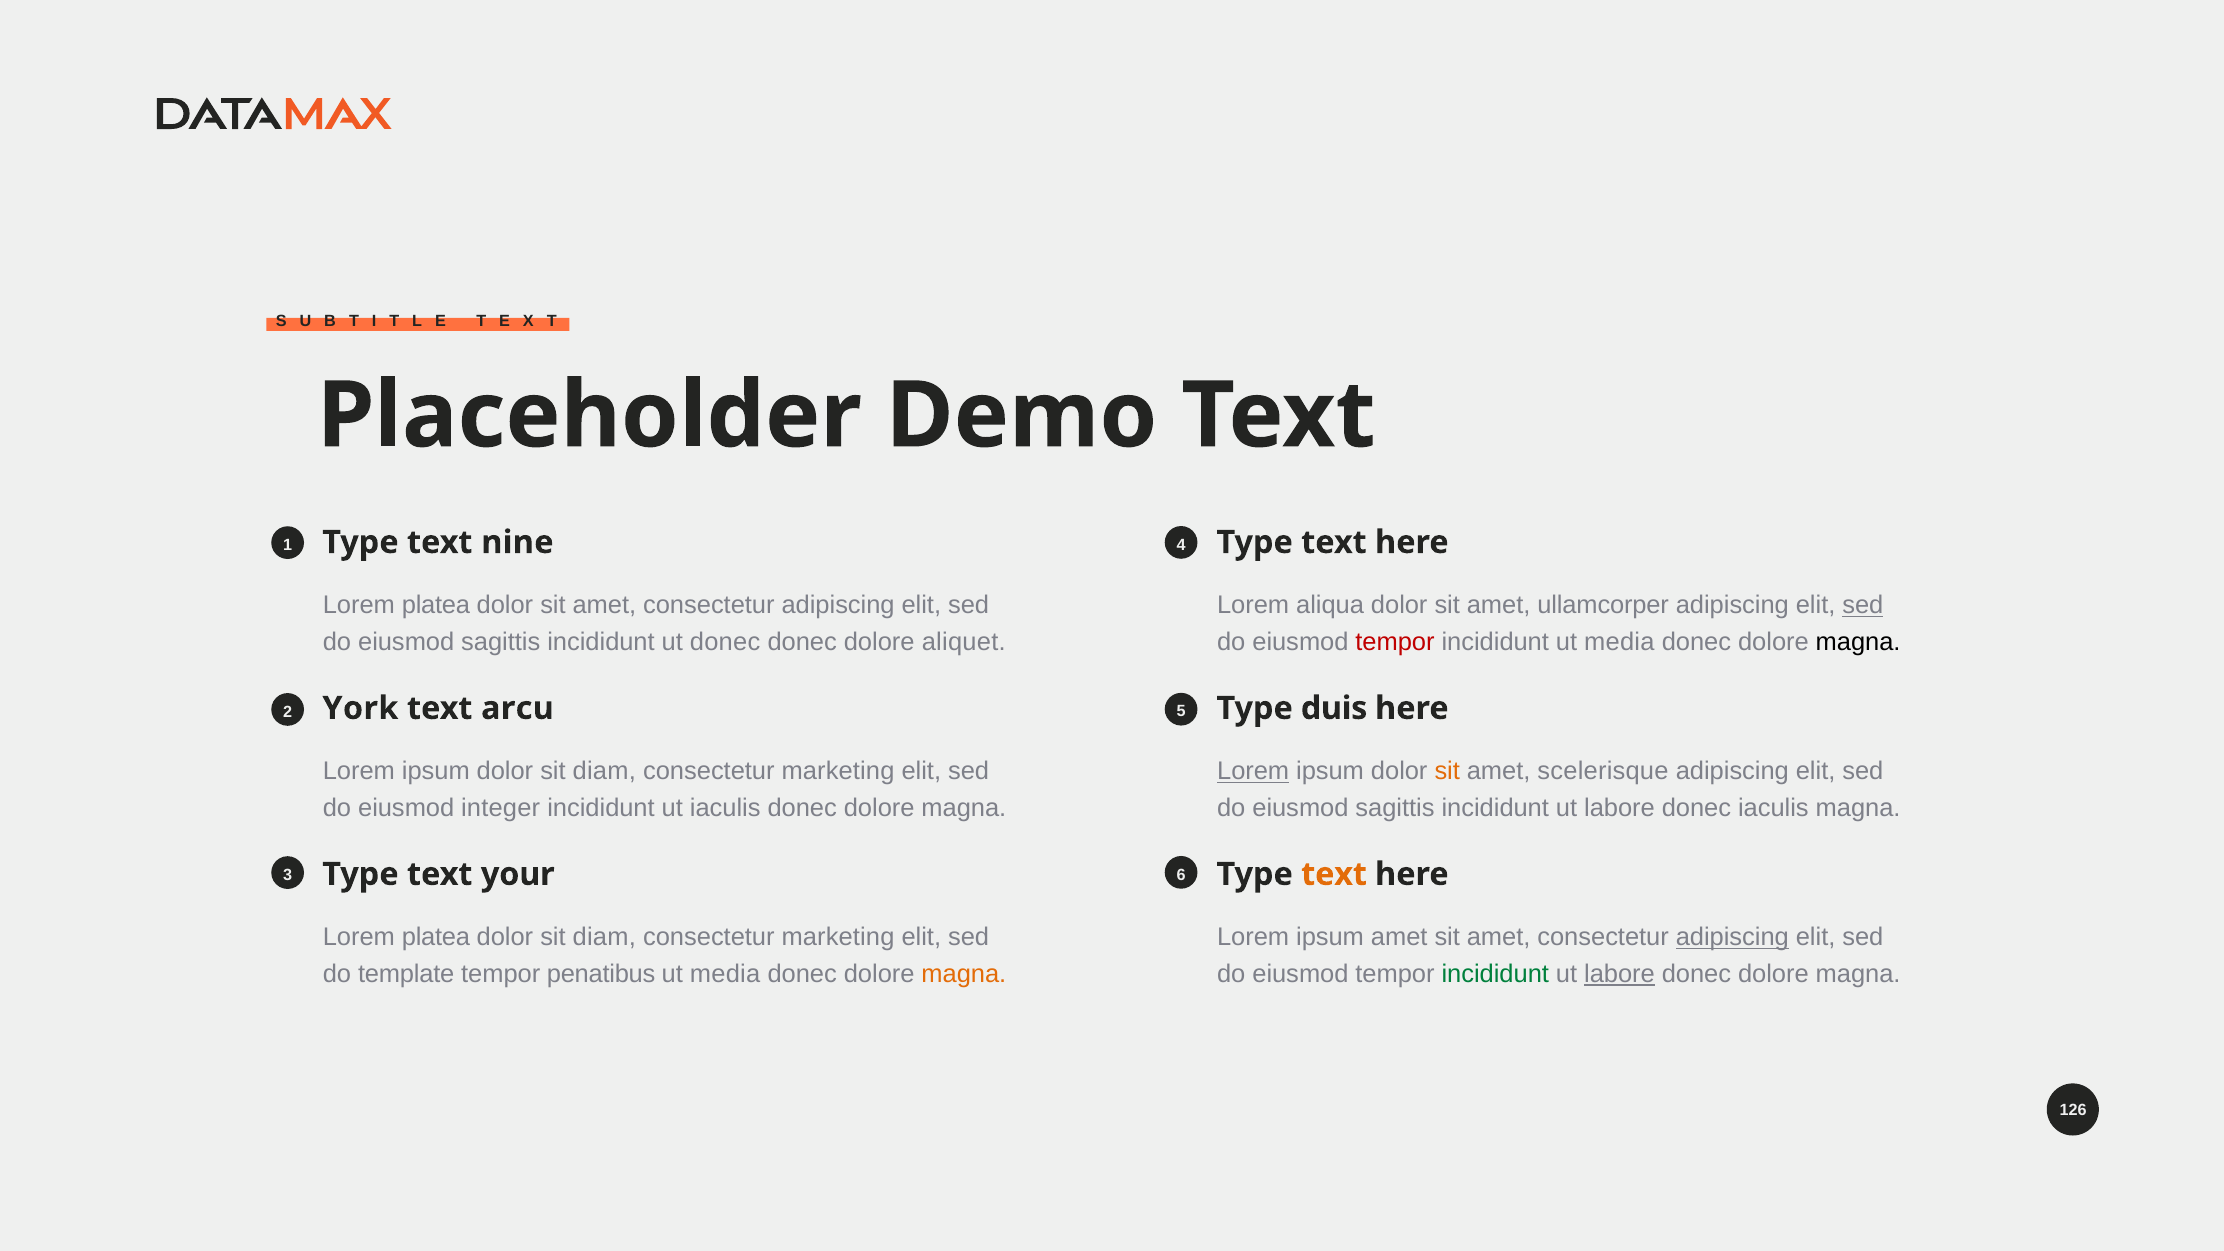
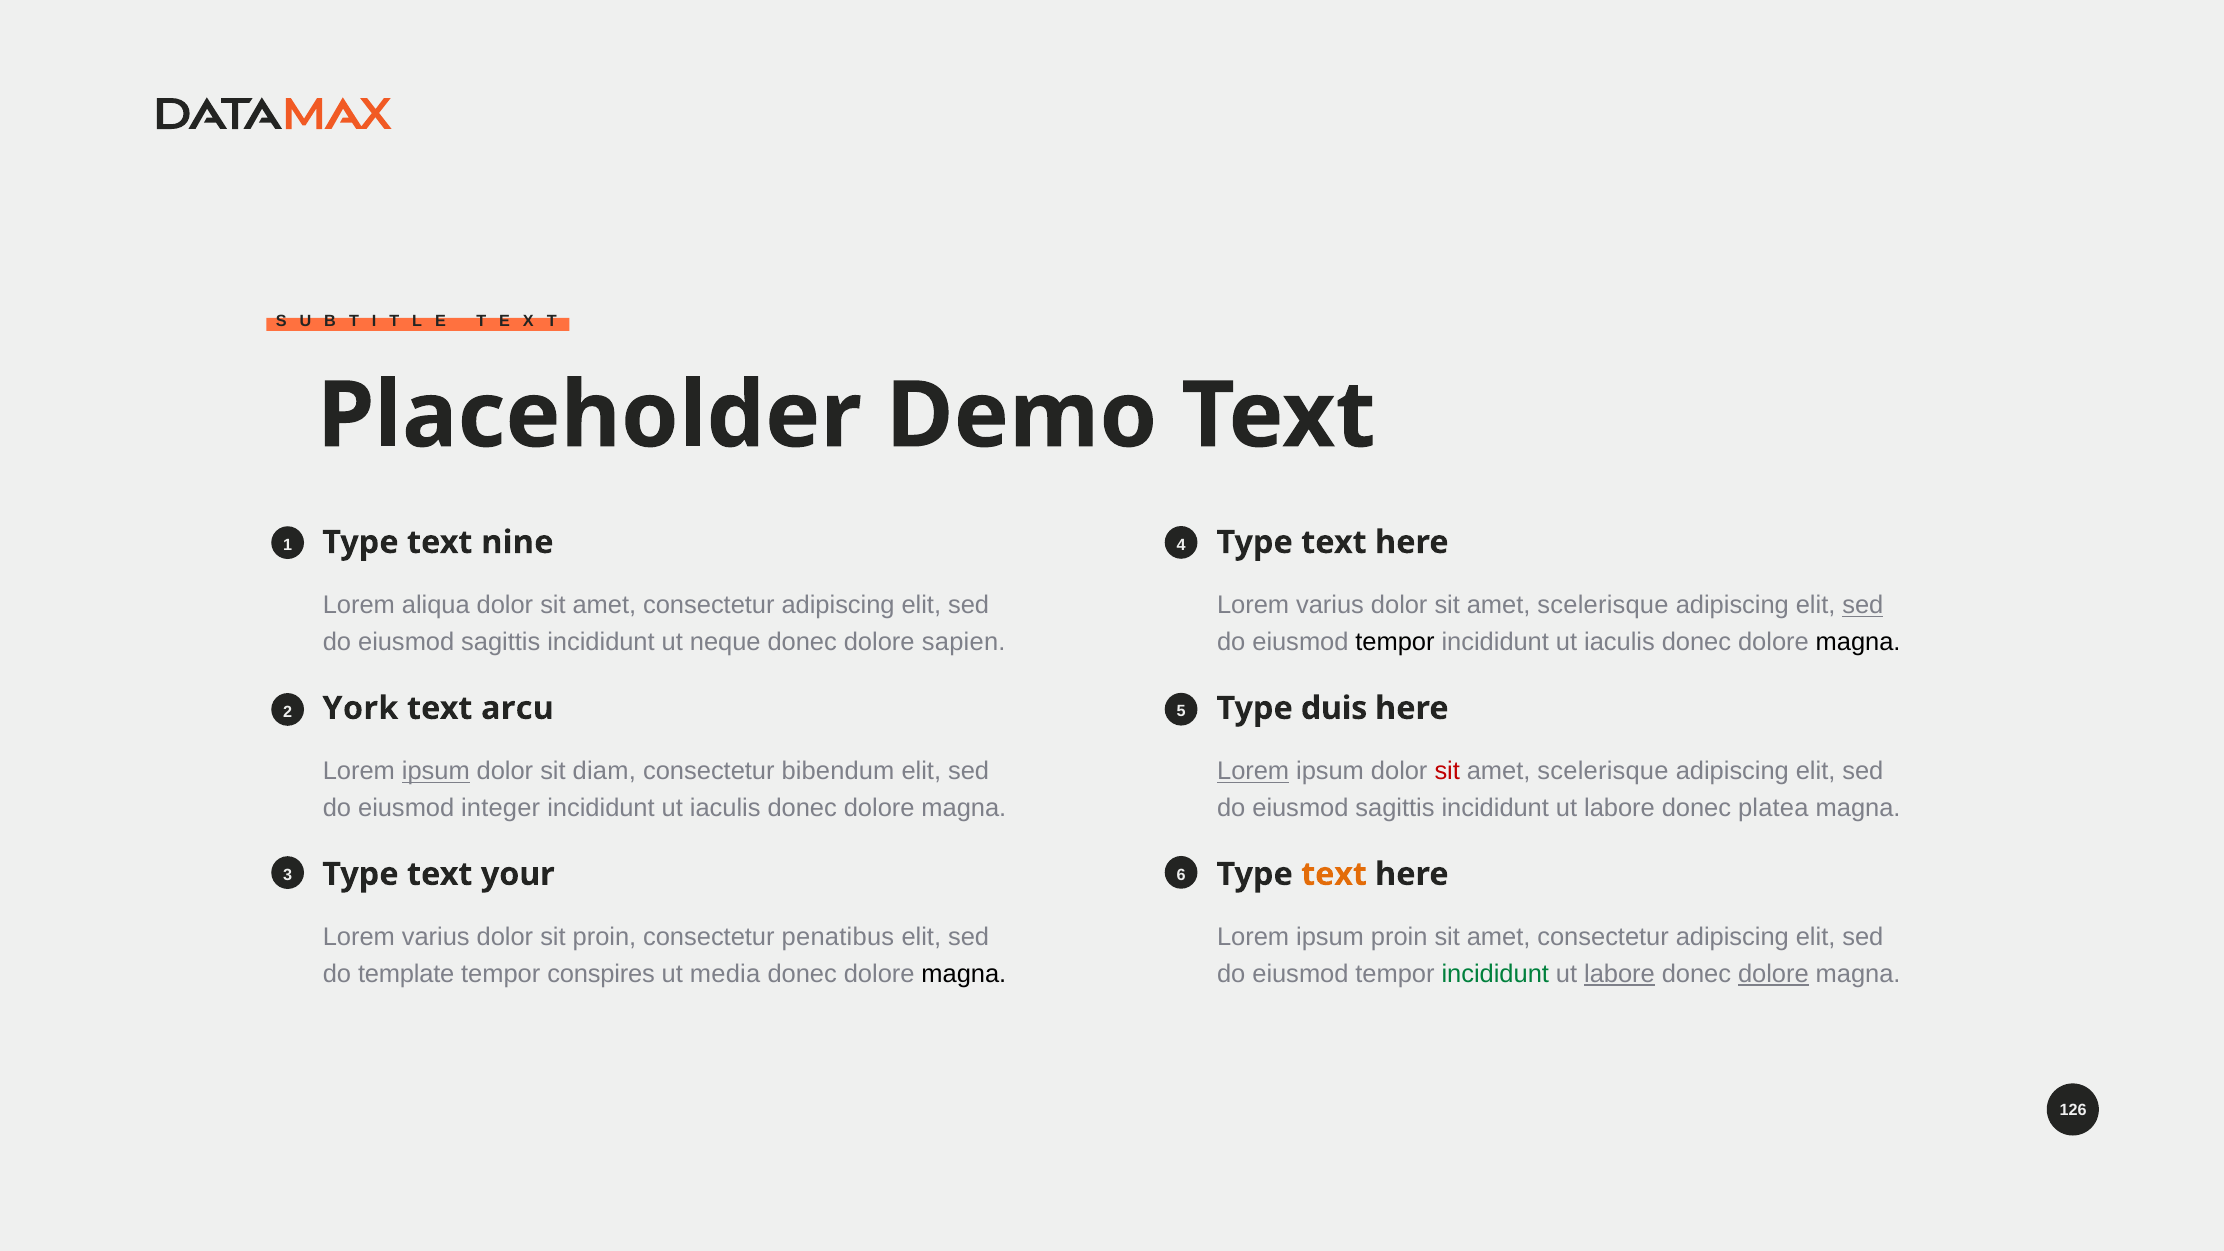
platea at (436, 605): platea -> aliqua
aliqua at (1330, 605): aliqua -> varius
ullamcorper at (1603, 605): ullamcorper -> scelerisque
ut donec: donec -> neque
aliquet: aliquet -> sapien
tempor at (1395, 642) colour: red -> black
media at (1619, 642): media -> iaculis
ipsum at (436, 771) underline: none -> present
marketing at (838, 771): marketing -> bibendum
sit at (1447, 771) colour: orange -> red
donec iaculis: iaculis -> platea
platea at (436, 937): platea -> varius
diam at (604, 937): diam -> proin
marketing at (838, 937): marketing -> penatibus
ipsum amet: amet -> proin
adipiscing at (1732, 937) underline: present -> none
penatibus: penatibus -> conspires
magna at (964, 974) colour: orange -> black
dolore at (1773, 974) underline: none -> present
